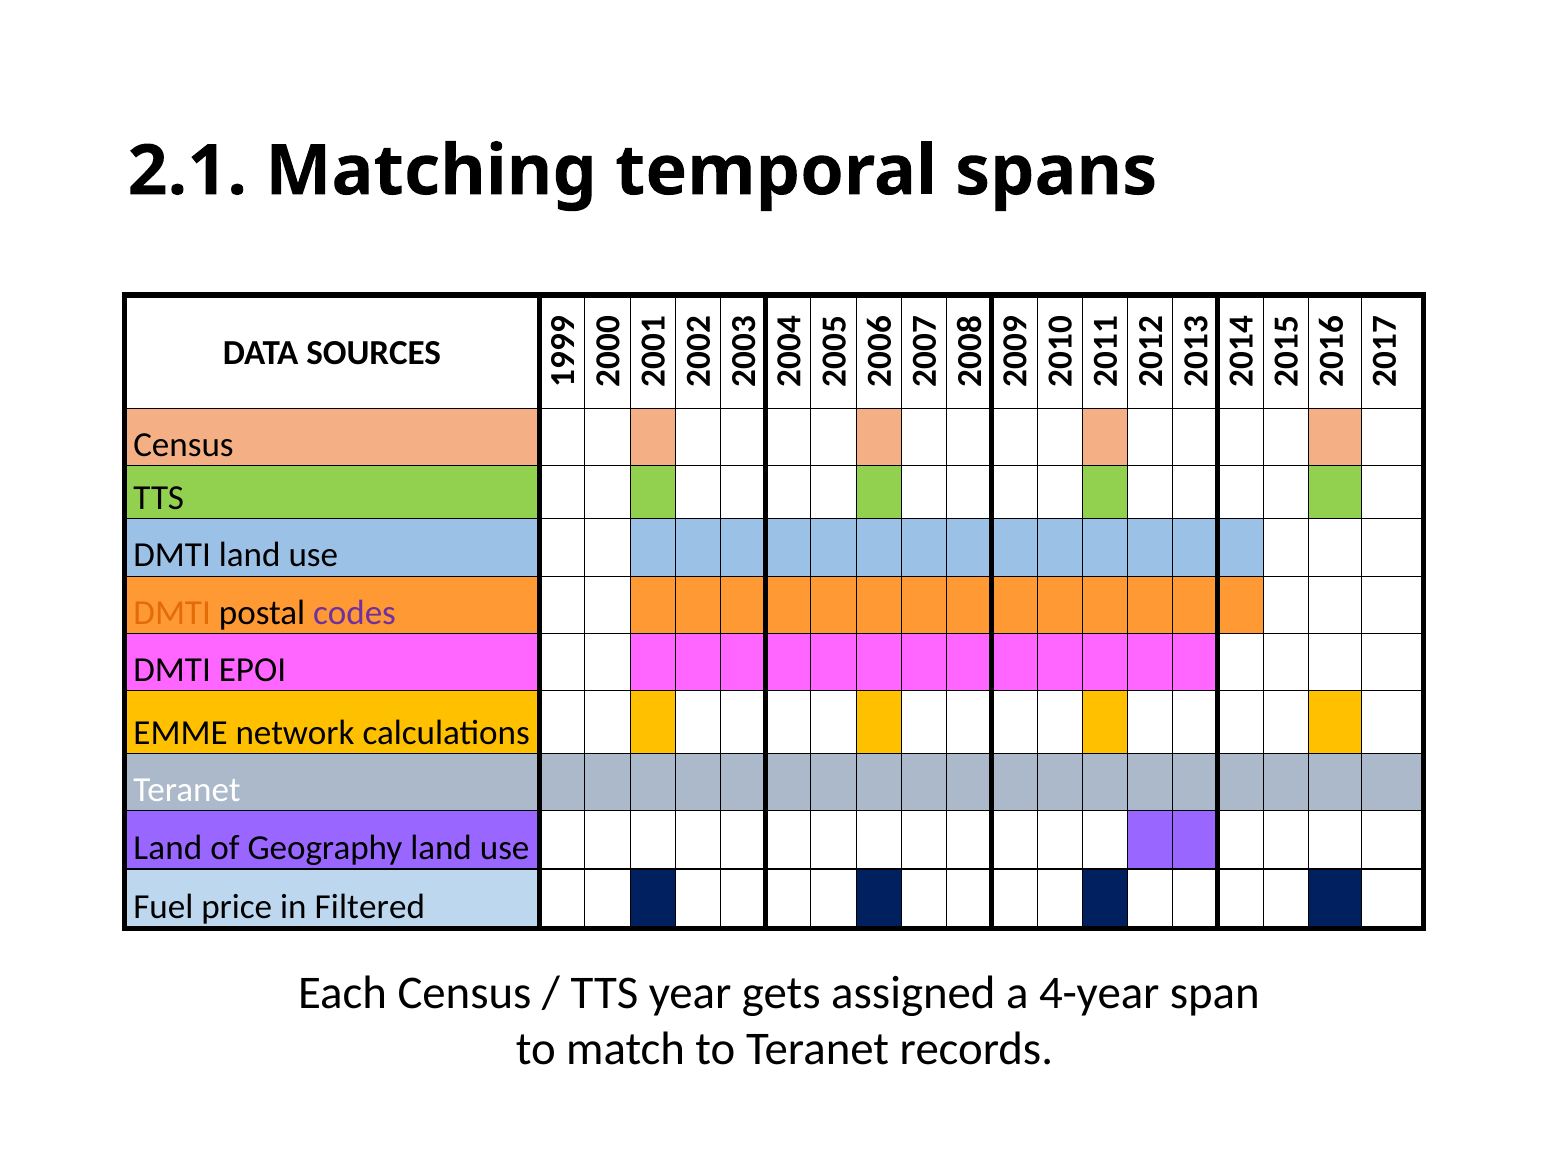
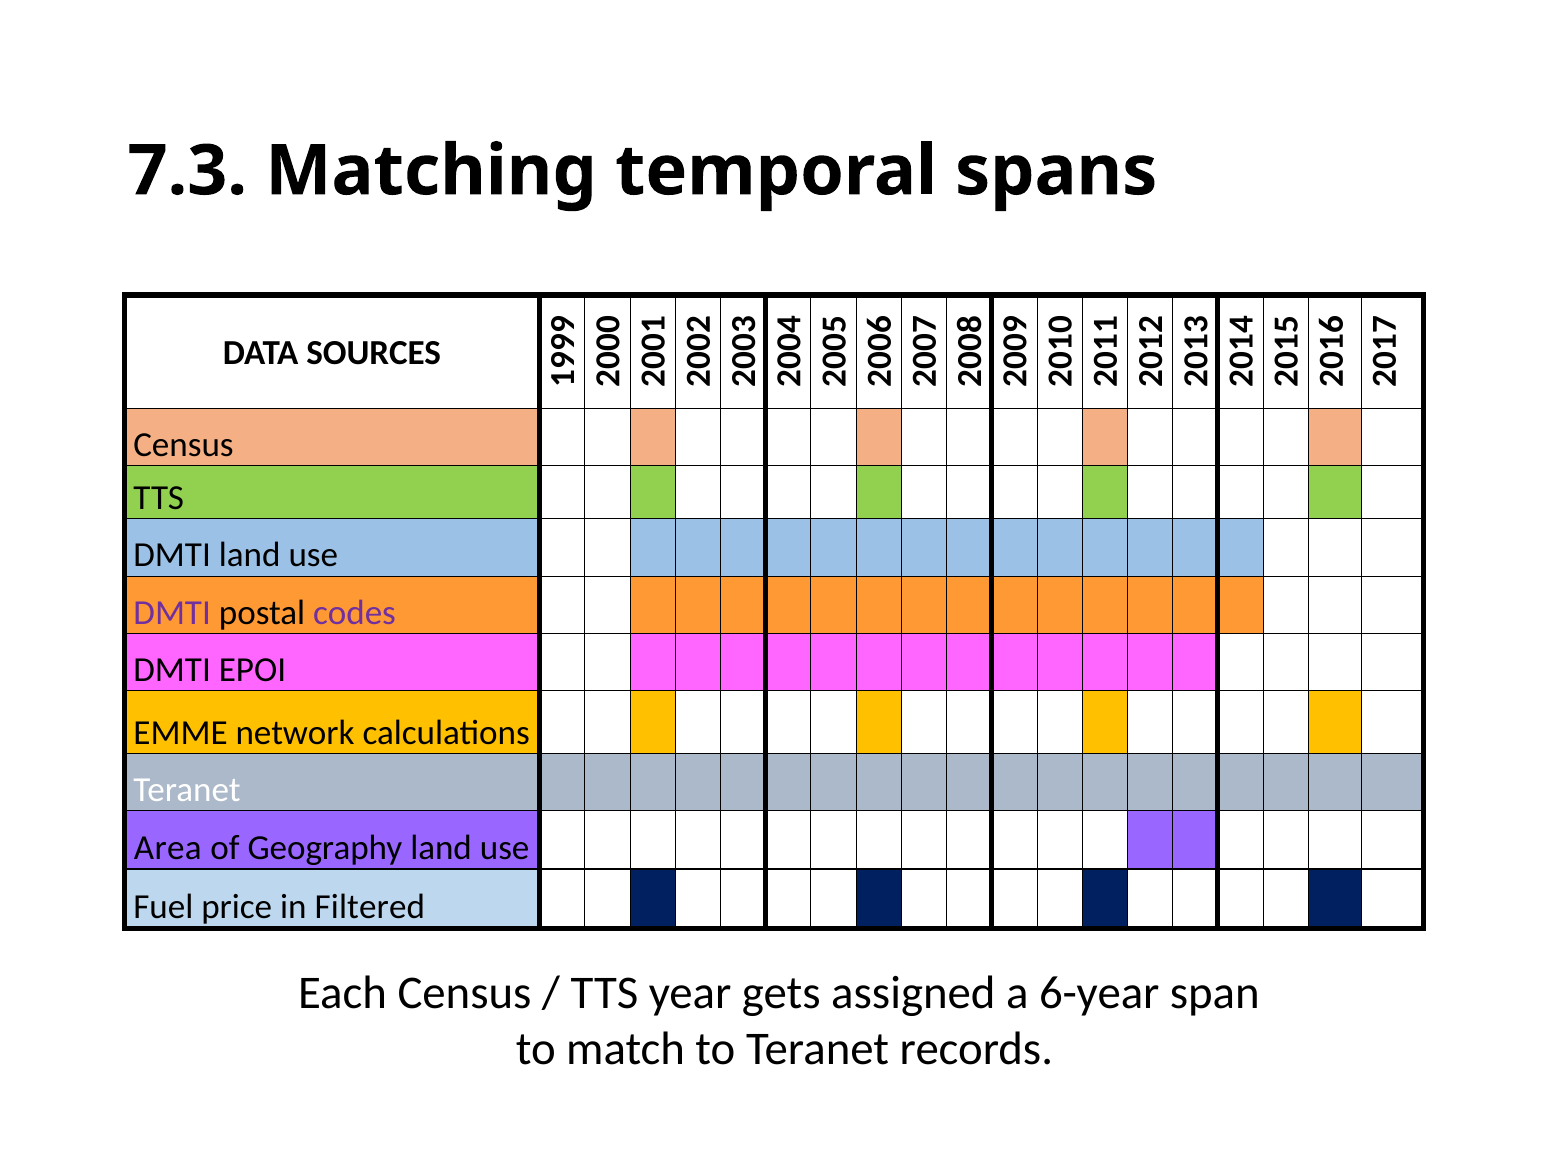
2.1: 2.1 -> 7.3
DMTI at (172, 612) colour: orange -> purple
Land at (168, 848): Land -> Area
4-year: 4-year -> 6-year
